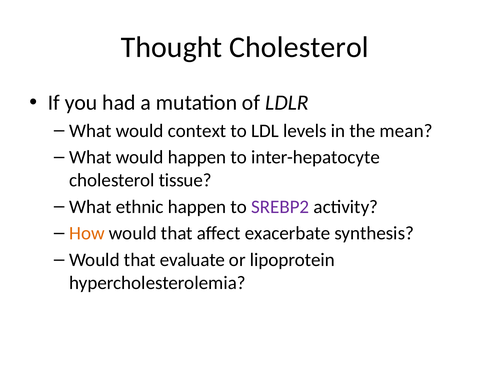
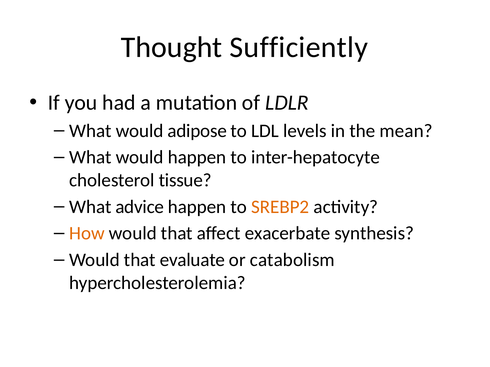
Thought Cholesterol: Cholesterol -> Sufficiently
context: context -> adipose
ethnic: ethnic -> advice
SREBP2 colour: purple -> orange
lipoprotein: lipoprotein -> catabolism
